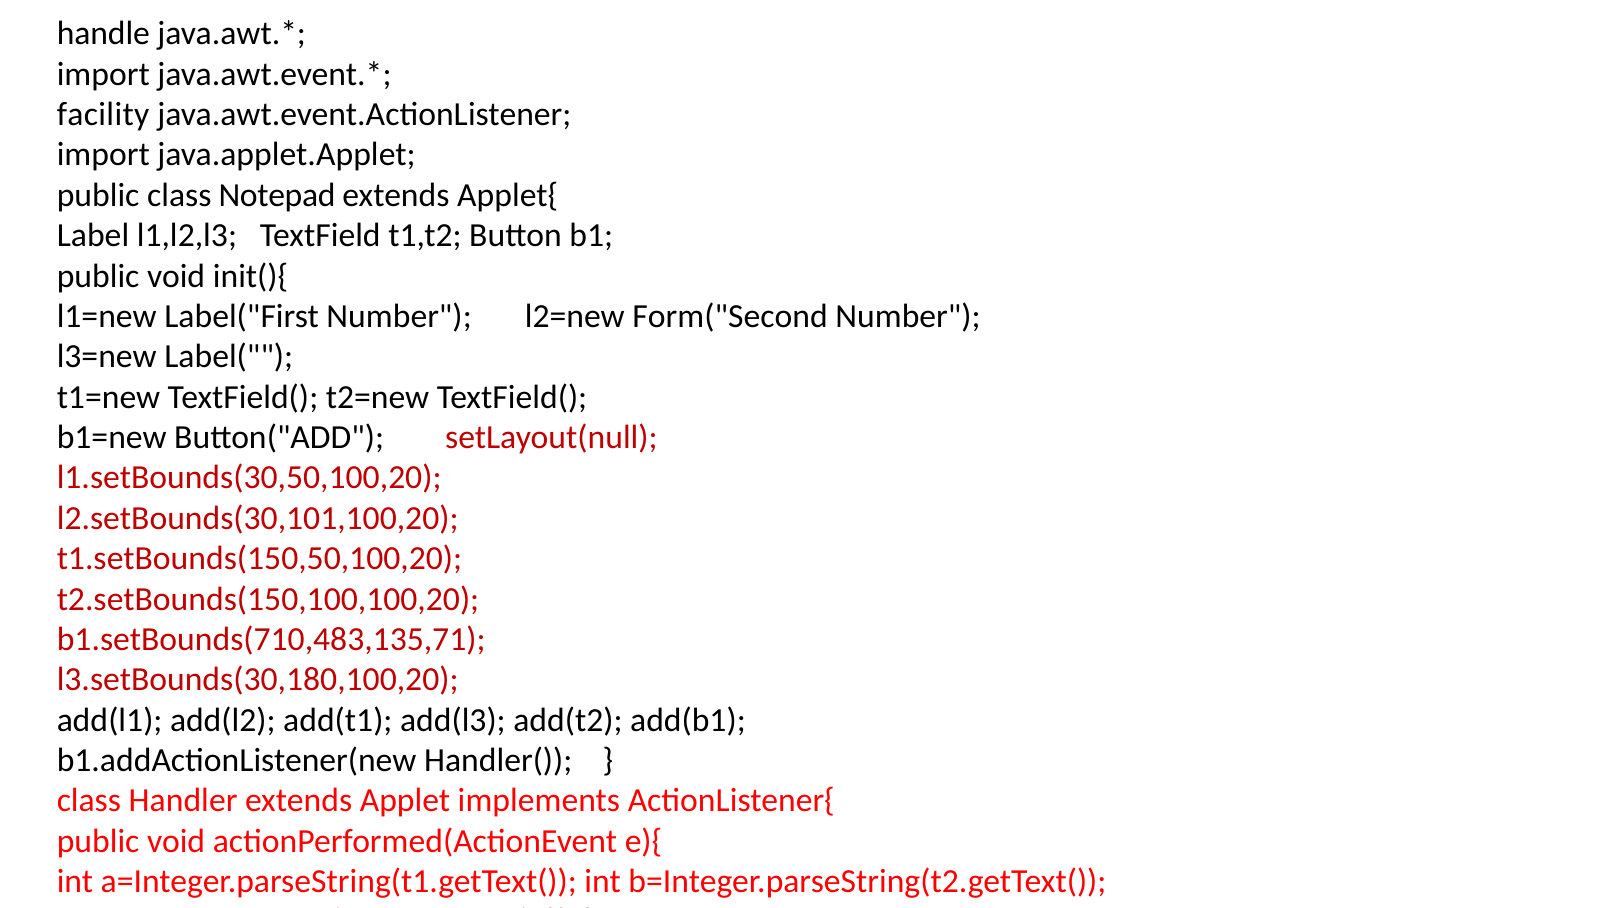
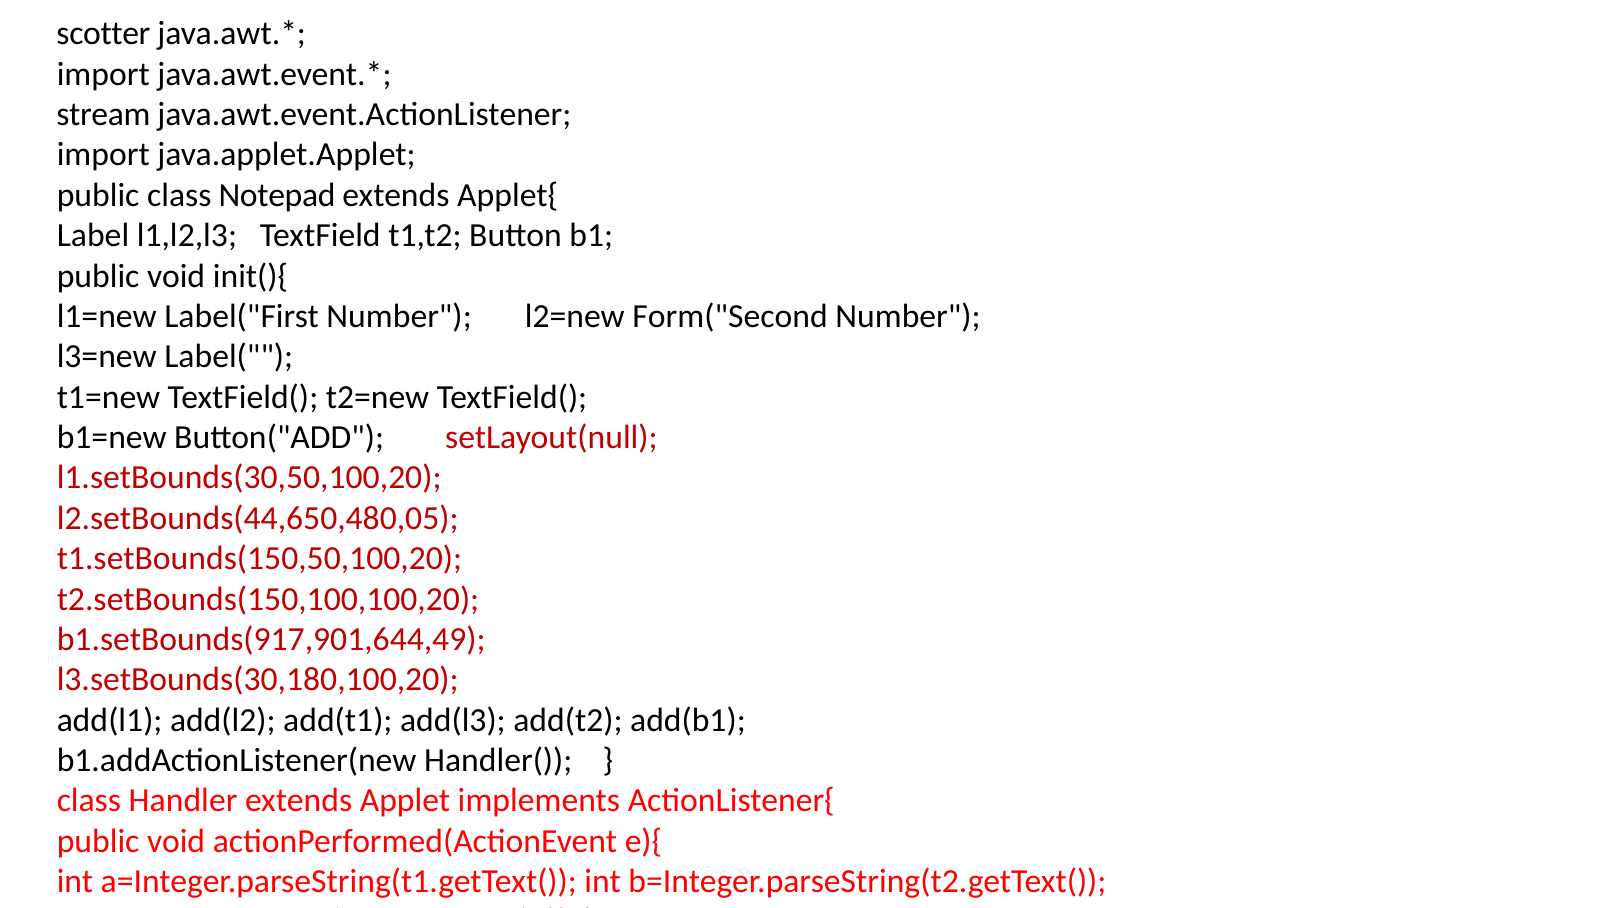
handle: handle -> scotter
facility: facility -> stream
l2.setBounds(30,101,100,20: l2.setBounds(30,101,100,20 -> l2.setBounds(44,650,480,05
b1.setBounds(710,483,135,71: b1.setBounds(710,483,135,71 -> b1.setBounds(917,901,644,49
